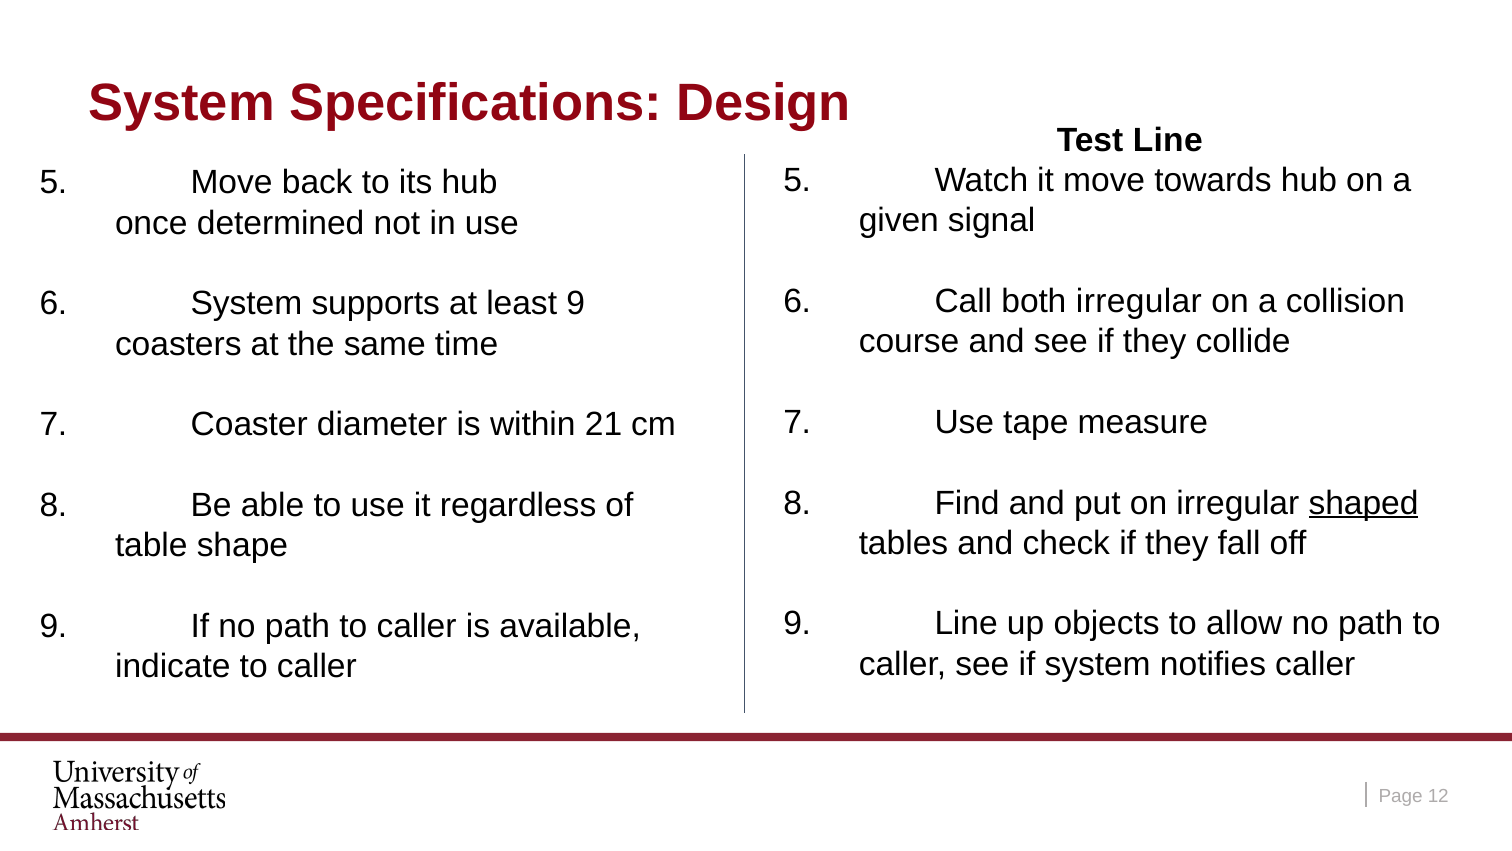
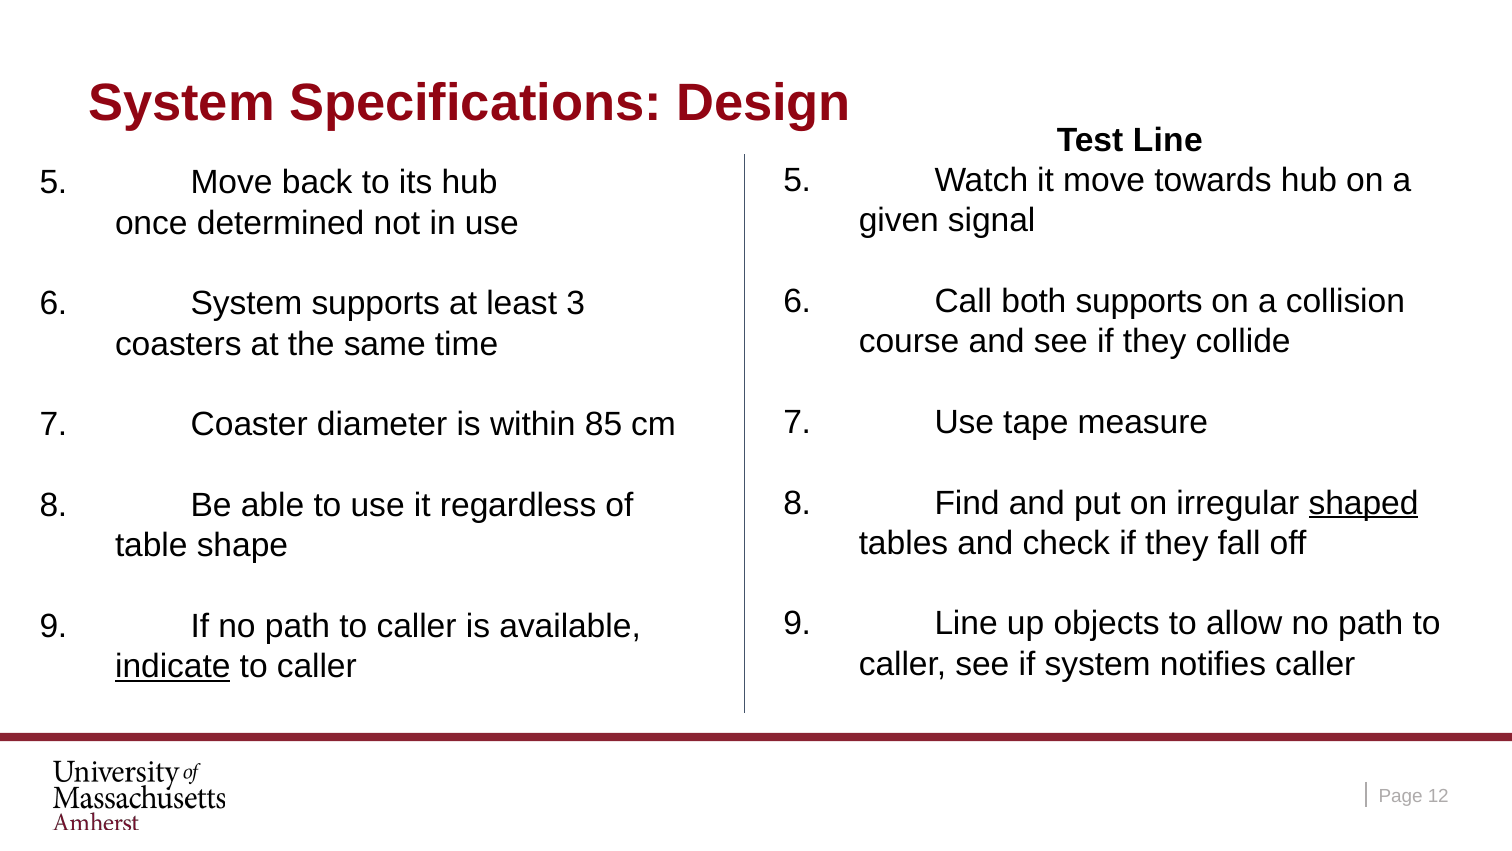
both irregular: irregular -> supports
least 9: 9 -> 3
21: 21 -> 85
indicate underline: none -> present
